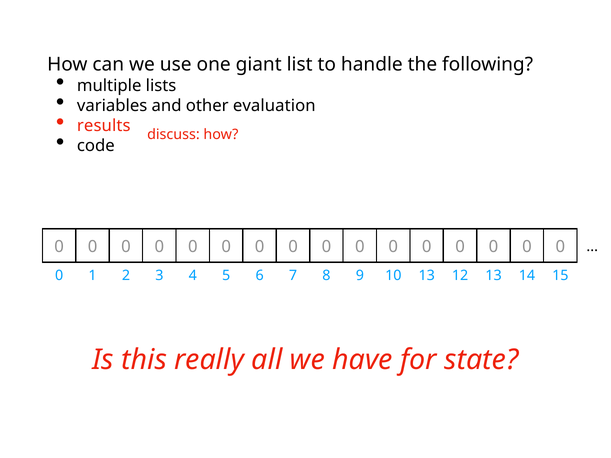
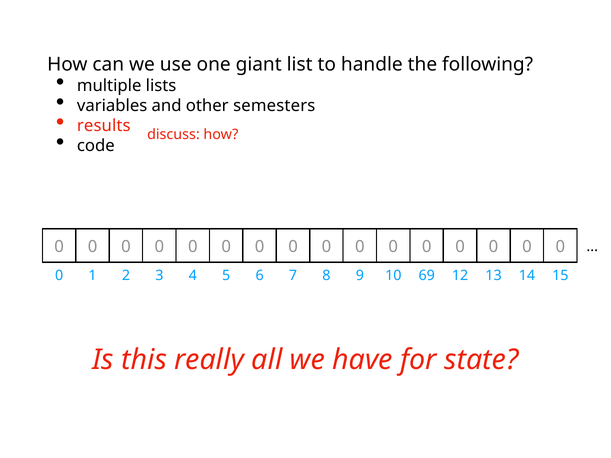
evaluation: evaluation -> semesters
9 13: 13 -> 69
